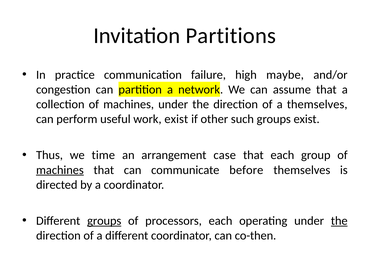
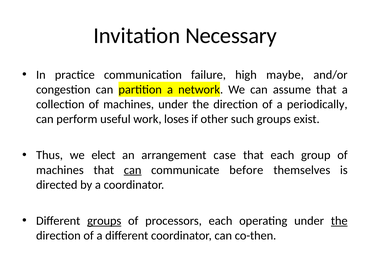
Partitions: Partitions -> Necessary
a themselves: themselves -> periodically
work exist: exist -> loses
time: time -> elect
machines at (60, 170) underline: present -> none
can at (133, 170) underline: none -> present
